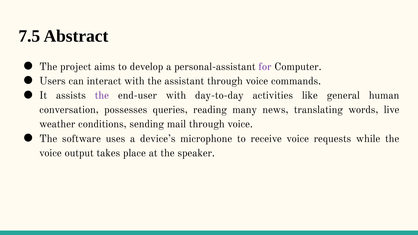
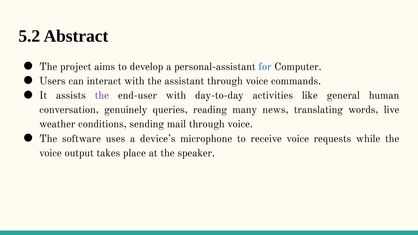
7.5: 7.5 -> 5.2
for colour: purple -> blue
possesses: possesses -> genuinely
